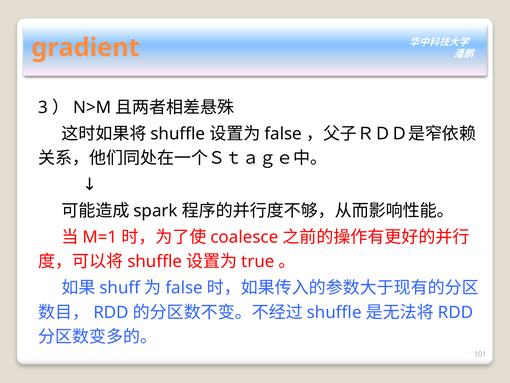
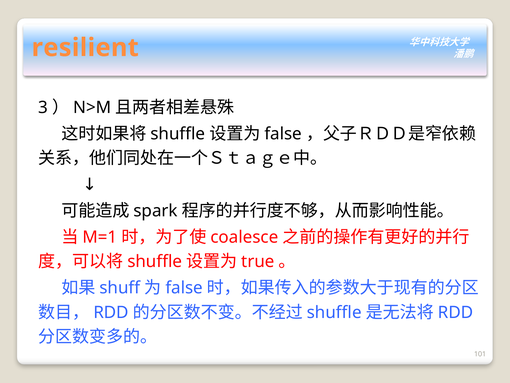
gradient: gradient -> resilient
